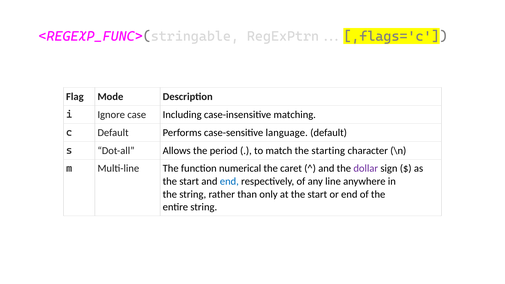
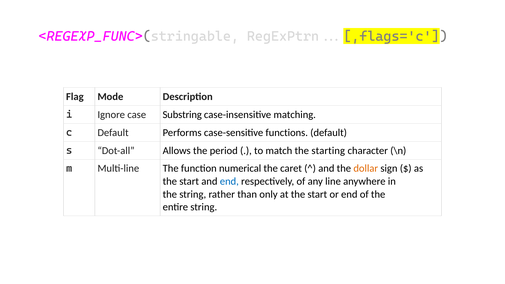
Including: Including -> Substring
language: language -> functions
dollar colour: purple -> orange
